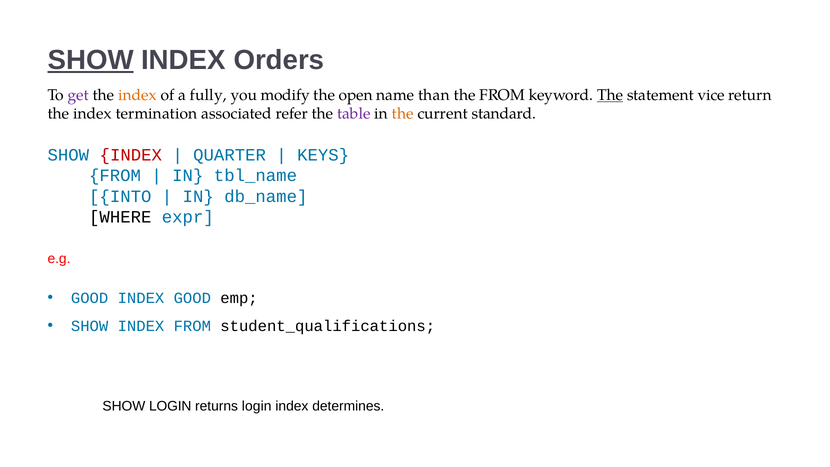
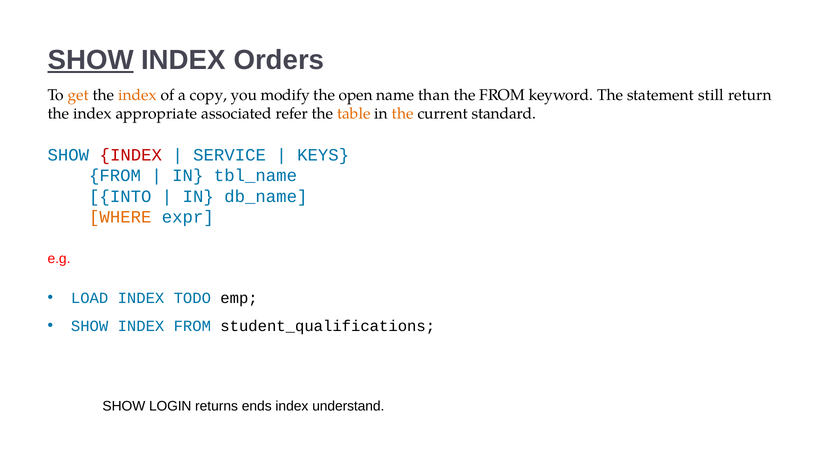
get colour: purple -> orange
fully: fully -> copy
The at (610, 95) underline: present -> none
vice: vice -> still
termination: termination -> appropriate
table colour: purple -> orange
QUARTER: QUARTER -> SERVICE
WHERE colour: black -> orange
GOOD at (90, 298): GOOD -> LOAD
INDEX GOOD: GOOD -> TODO
returns login: login -> ends
determines: determines -> understand
